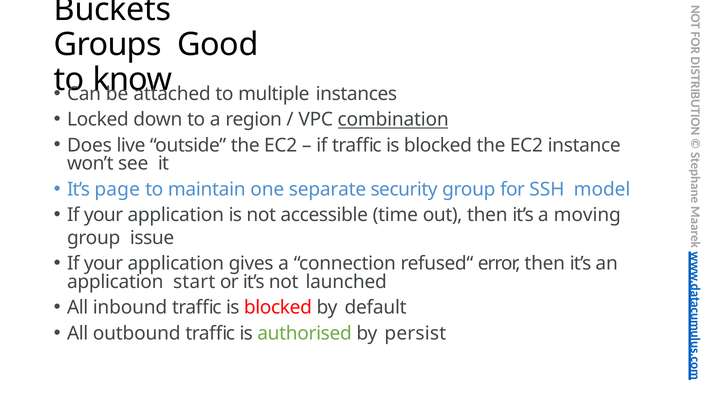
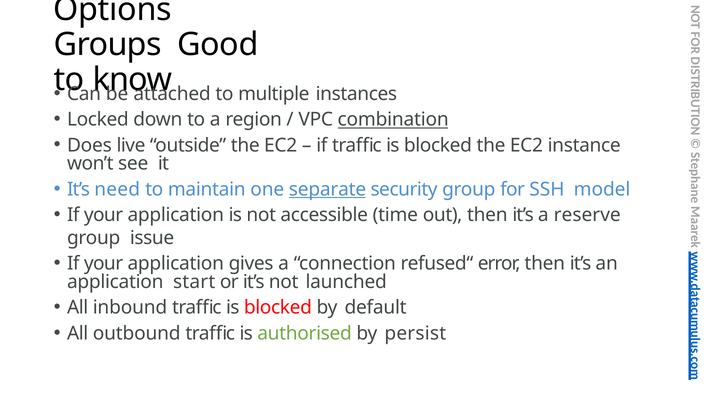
Buckets: Buckets -> Options
page: page -> need
separate underline: none -> present
moving: moving -> reserve
